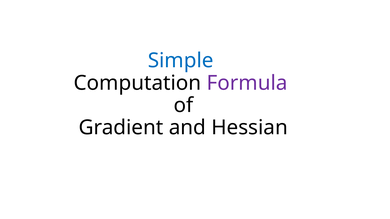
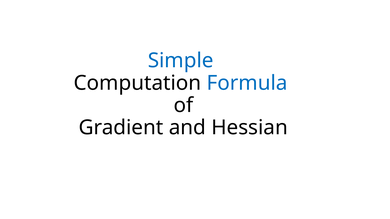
Formula colour: purple -> blue
